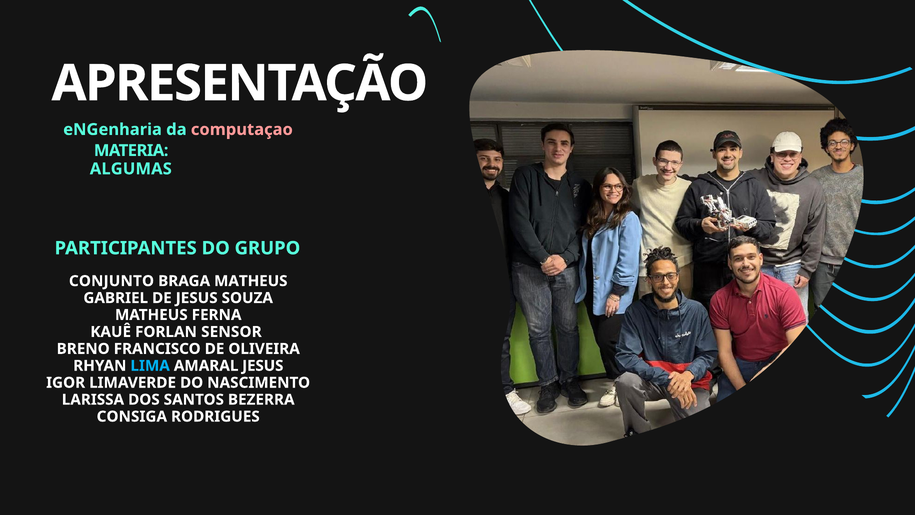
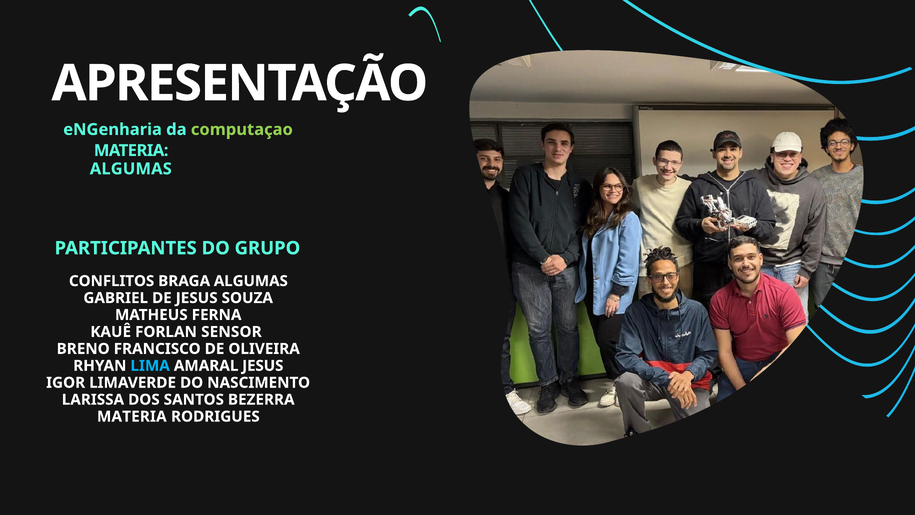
computaçao colour: pink -> light green
CONJUNTO: CONJUNTO -> CONFLITOS
BRAGA MATHEUS: MATHEUS -> ALGUMAS
CONSIGA at (132, 416): CONSIGA -> MATERIA
